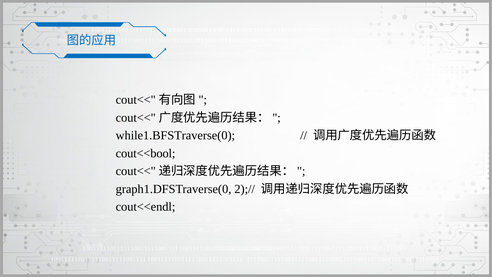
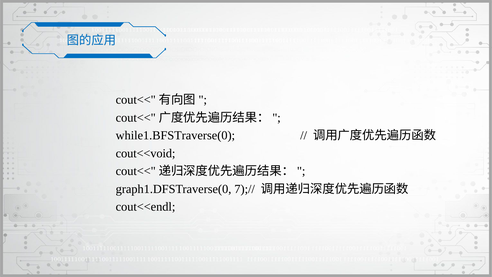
cout<<bool: cout<<bool -> cout<<void
2);//: 2);// -> 7);//
